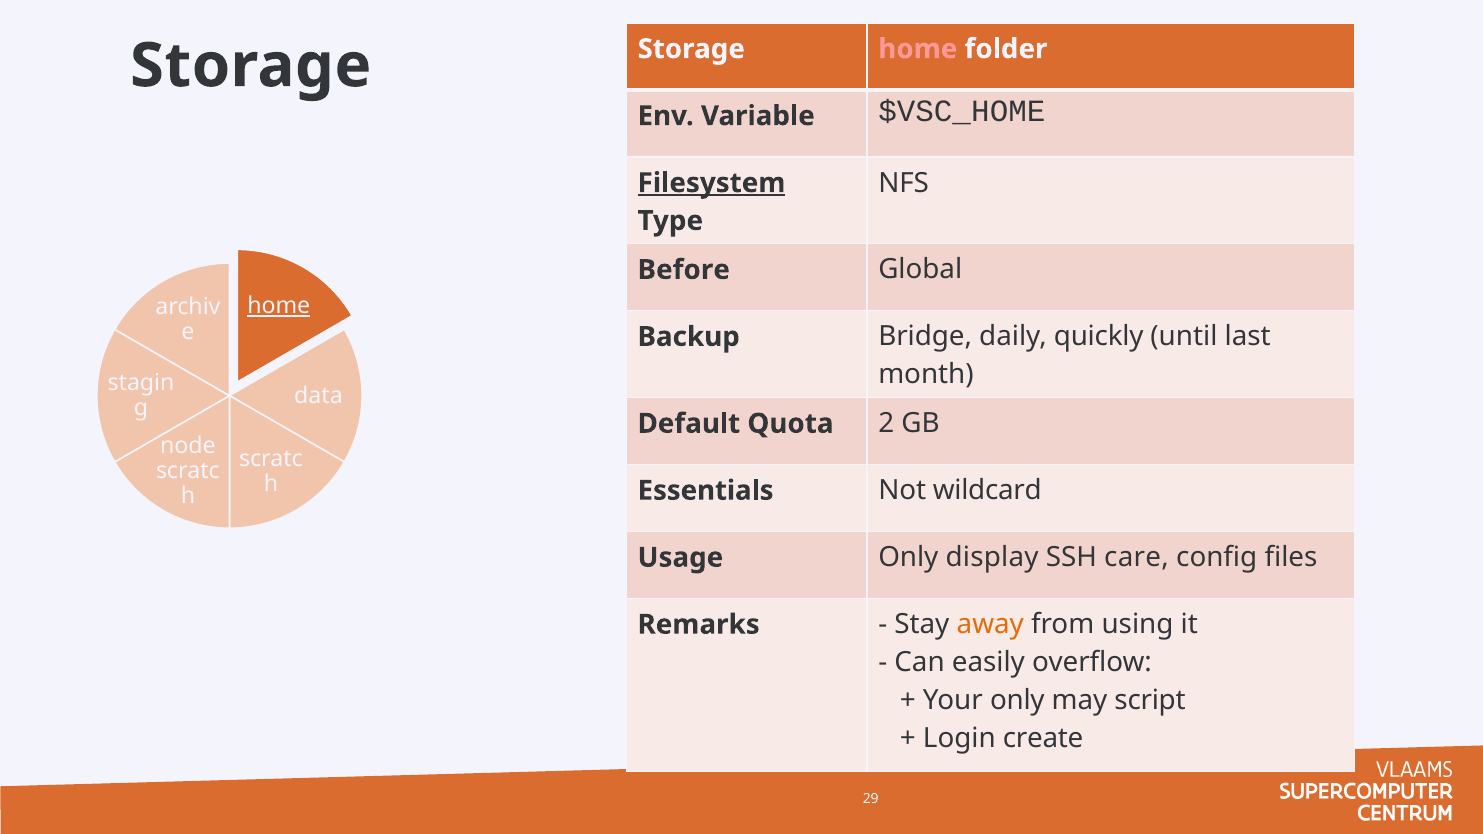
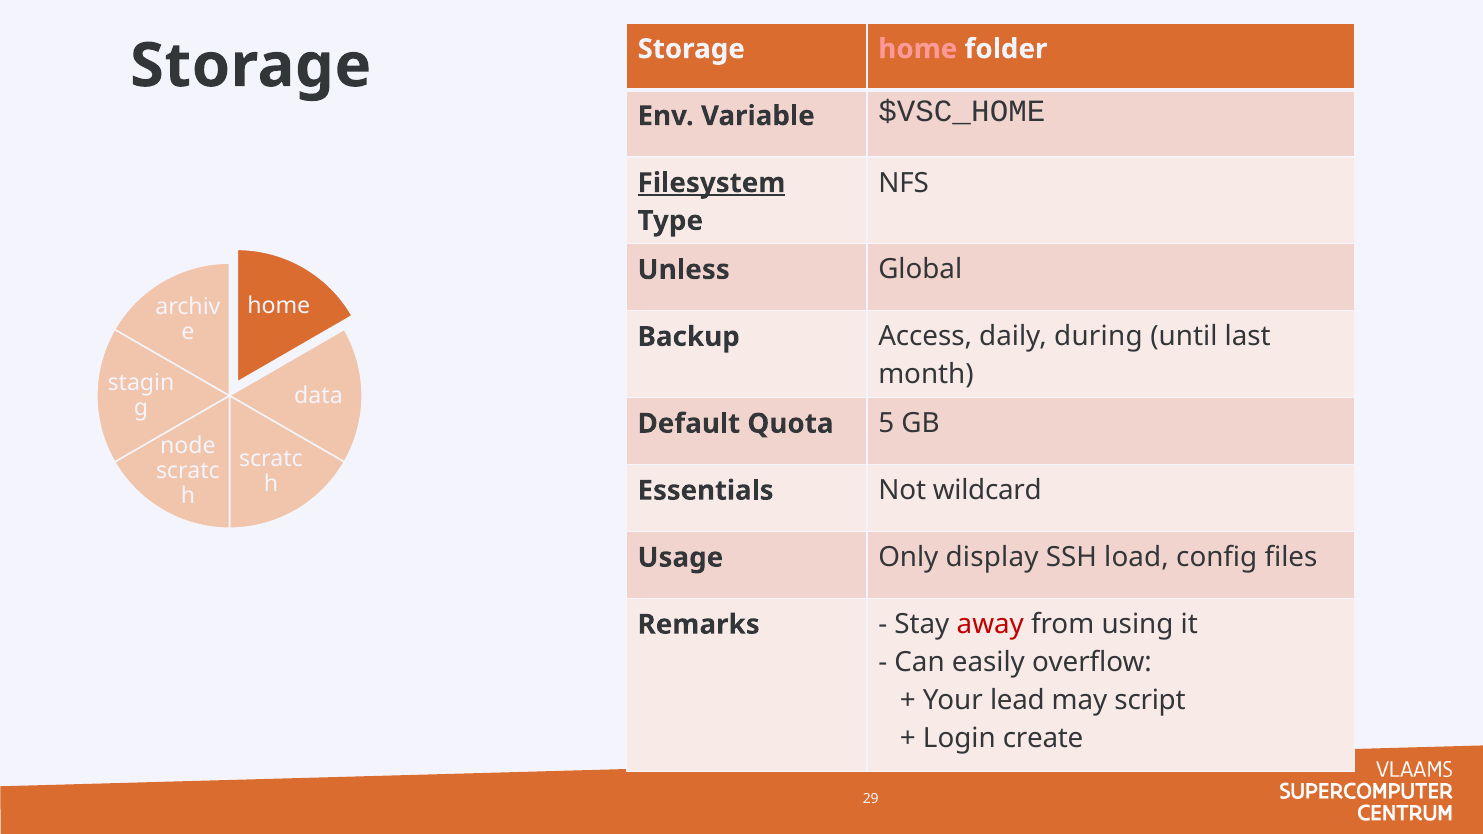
Before: Before -> Unless
home at (279, 306) underline: present -> none
Bridge: Bridge -> Access
quickly: quickly -> during
2: 2 -> 5
care: care -> load
away colour: orange -> red
Your only: only -> lead
